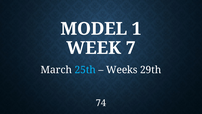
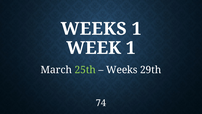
MODEL at (94, 29): MODEL -> WEEKS
WEEK 7: 7 -> 1
25th colour: light blue -> light green
